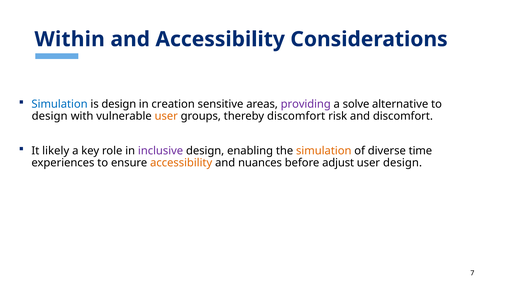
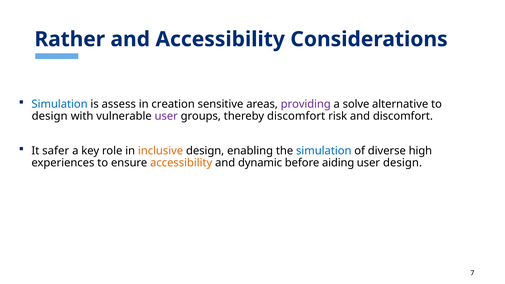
Within: Within -> Rather
is design: design -> assess
user at (166, 116) colour: orange -> purple
likely: likely -> safer
inclusive colour: purple -> orange
simulation at (324, 151) colour: orange -> blue
time: time -> high
nuances: nuances -> dynamic
adjust: adjust -> aiding
